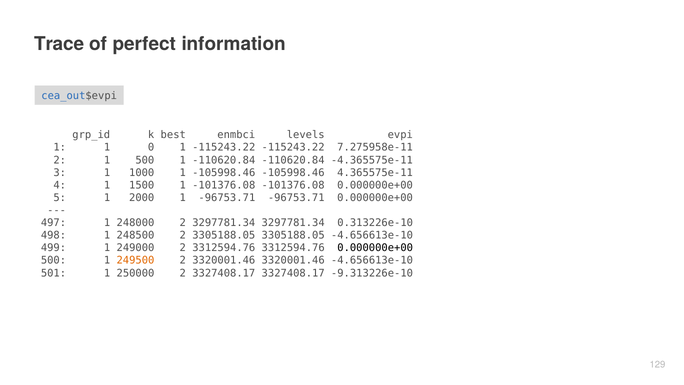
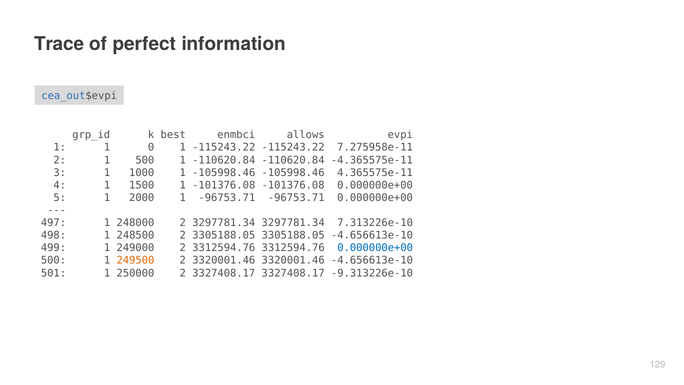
levels: levels -> allows
0.313226e-10: 0.313226e-10 -> 7.313226e-10
0.000000e+00 at (375, 248) colour: black -> blue
